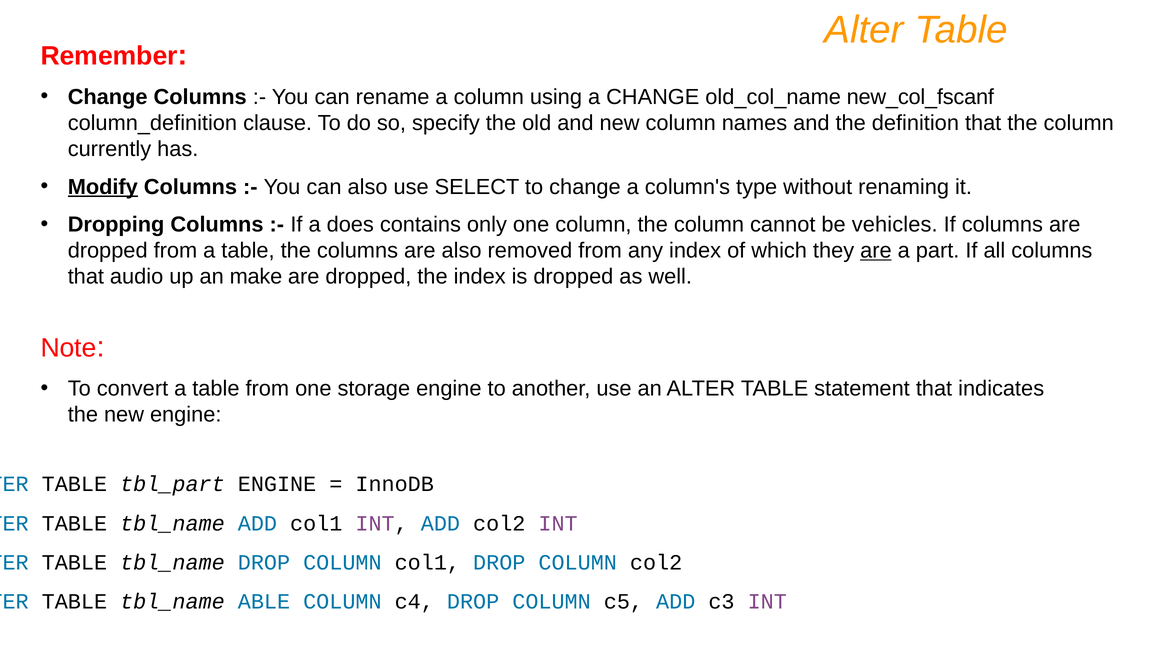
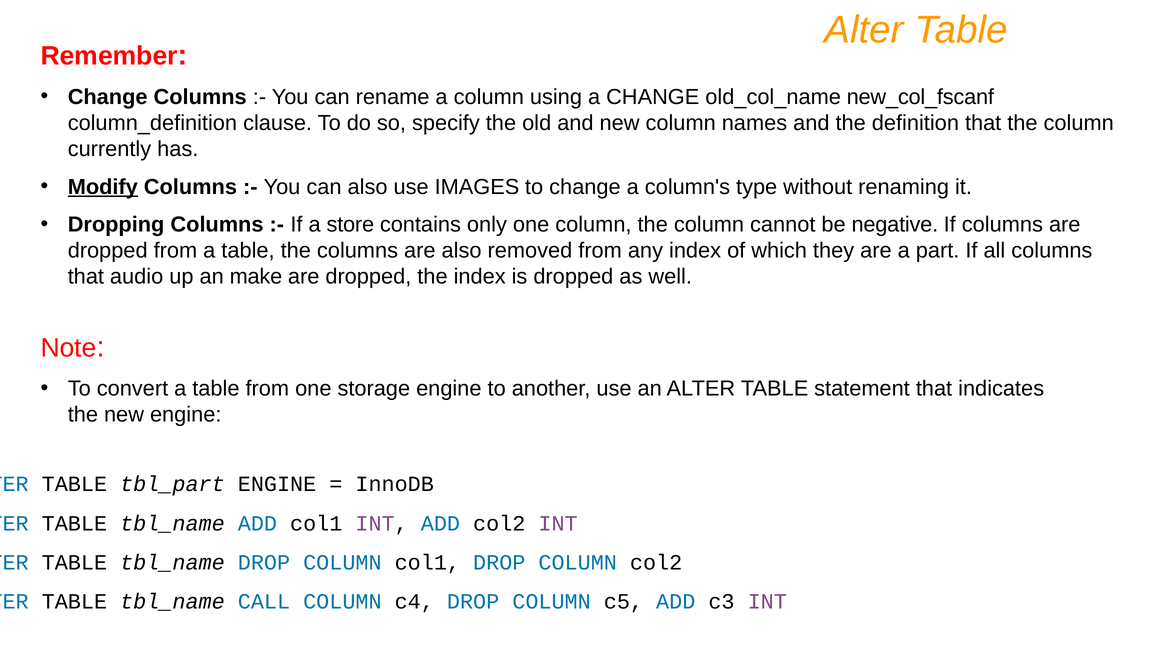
SELECT: SELECT -> IMAGES
does: does -> store
vehicles: vehicles -> negative
are at (876, 251) underline: present -> none
ABLE: ABLE -> CALL
